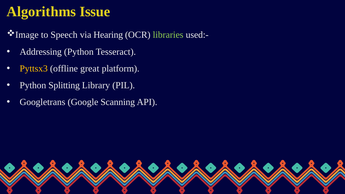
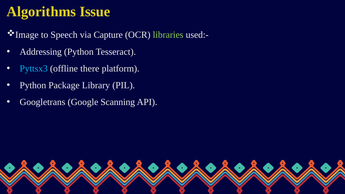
Hearing: Hearing -> Capture
Pyttsx3 colour: yellow -> light blue
great: great -> there
Splitting: Splitting -> Package
